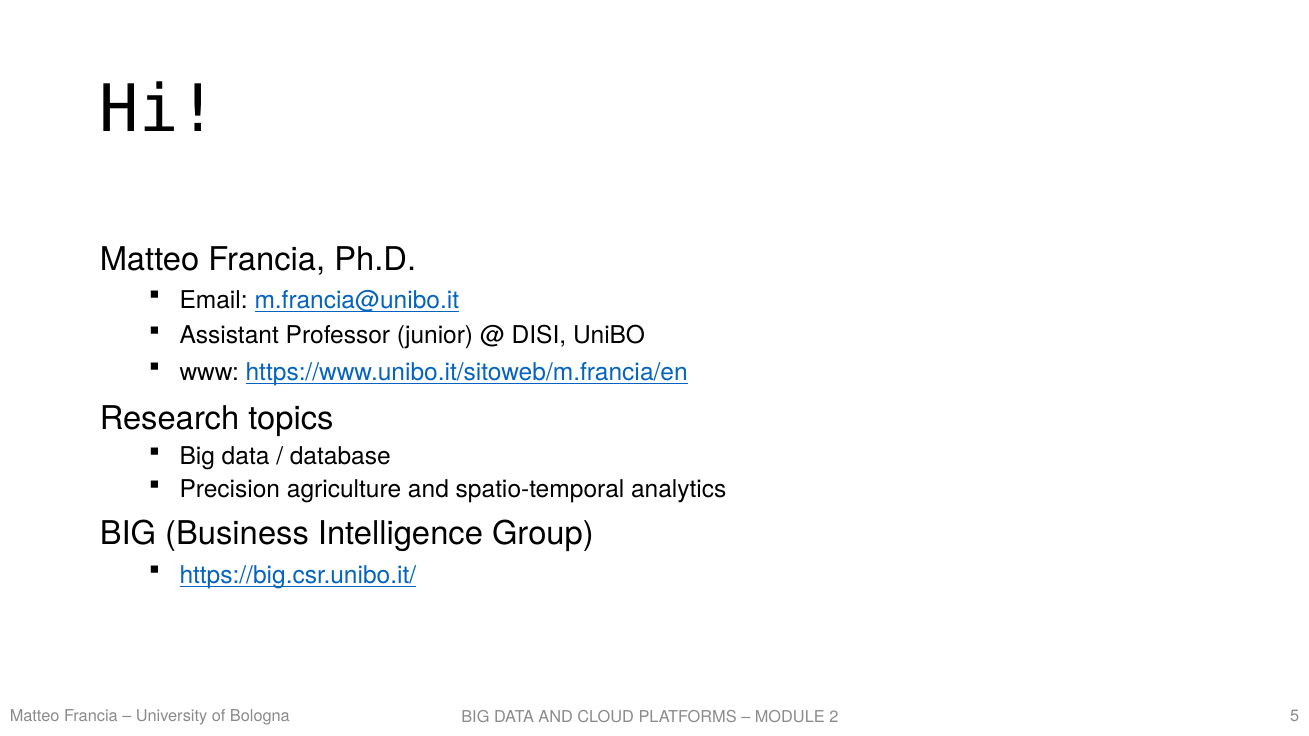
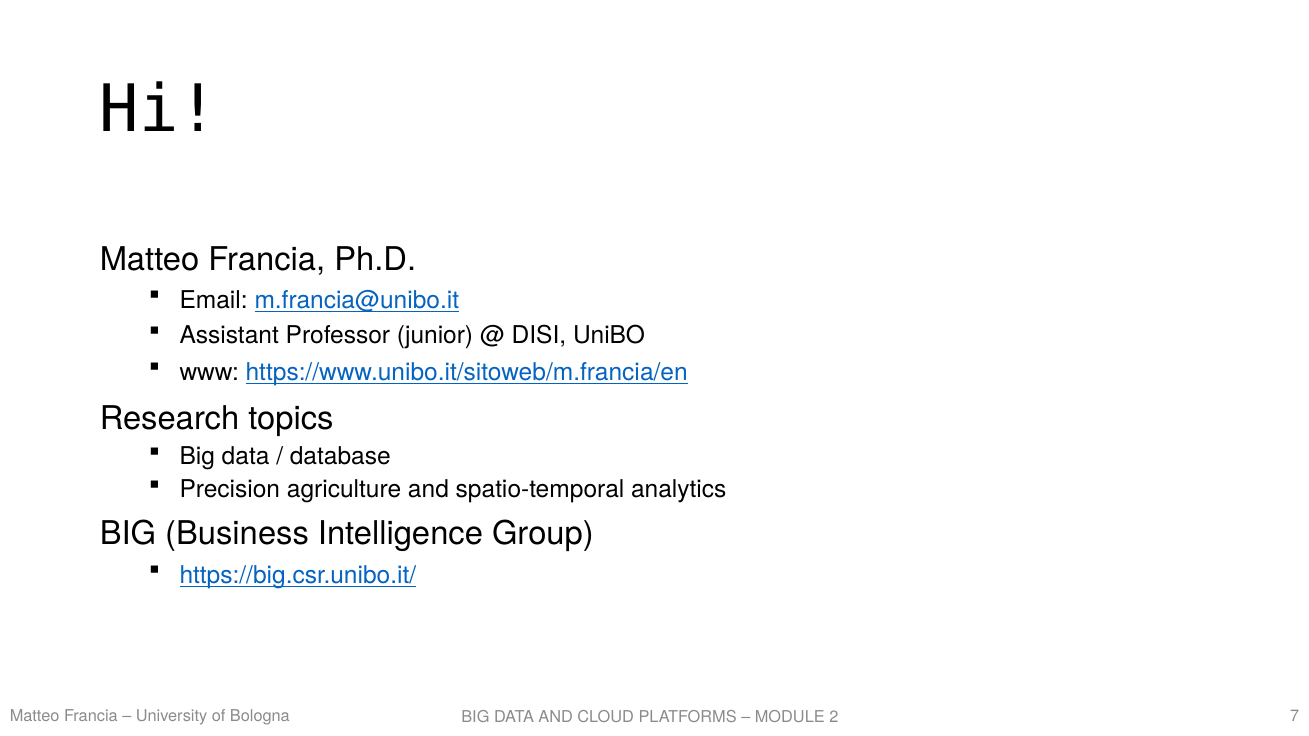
5: 5 -> 7
